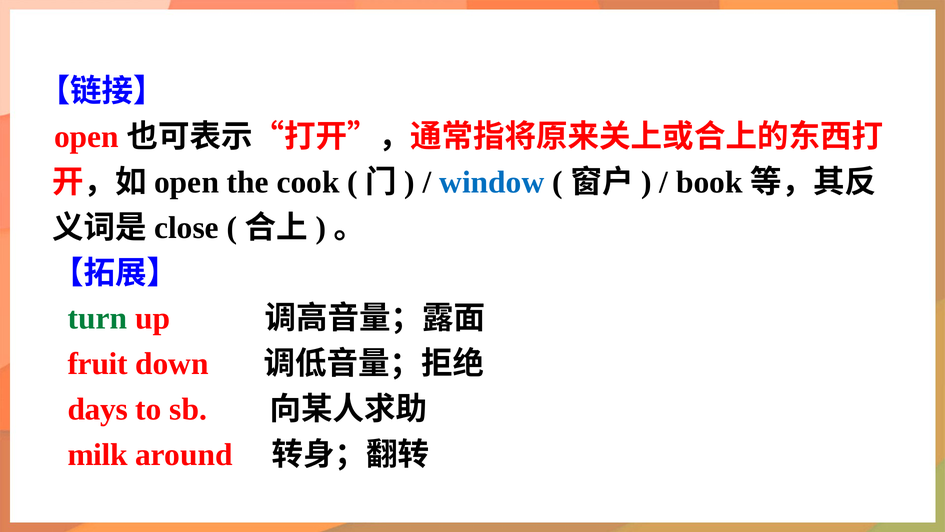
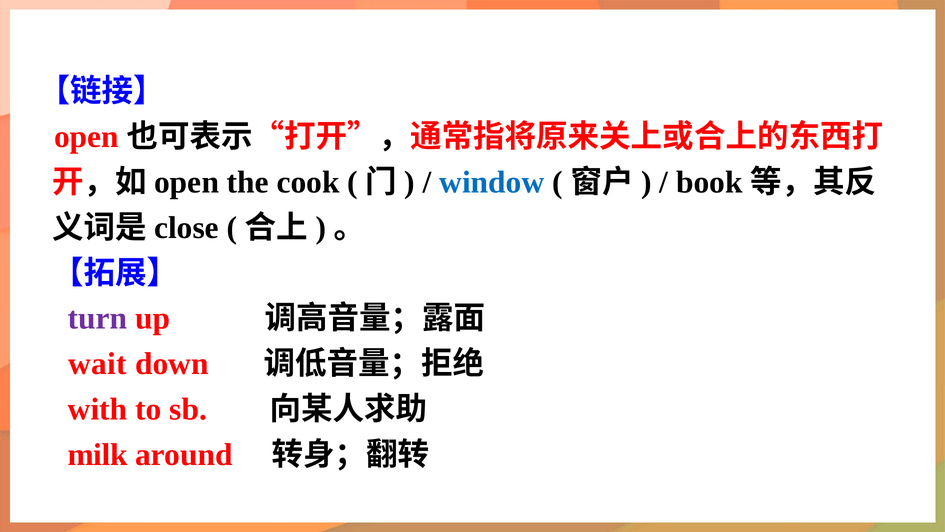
turn colour: green -> purple
fruit: fruit -> wait
days: days -> with
